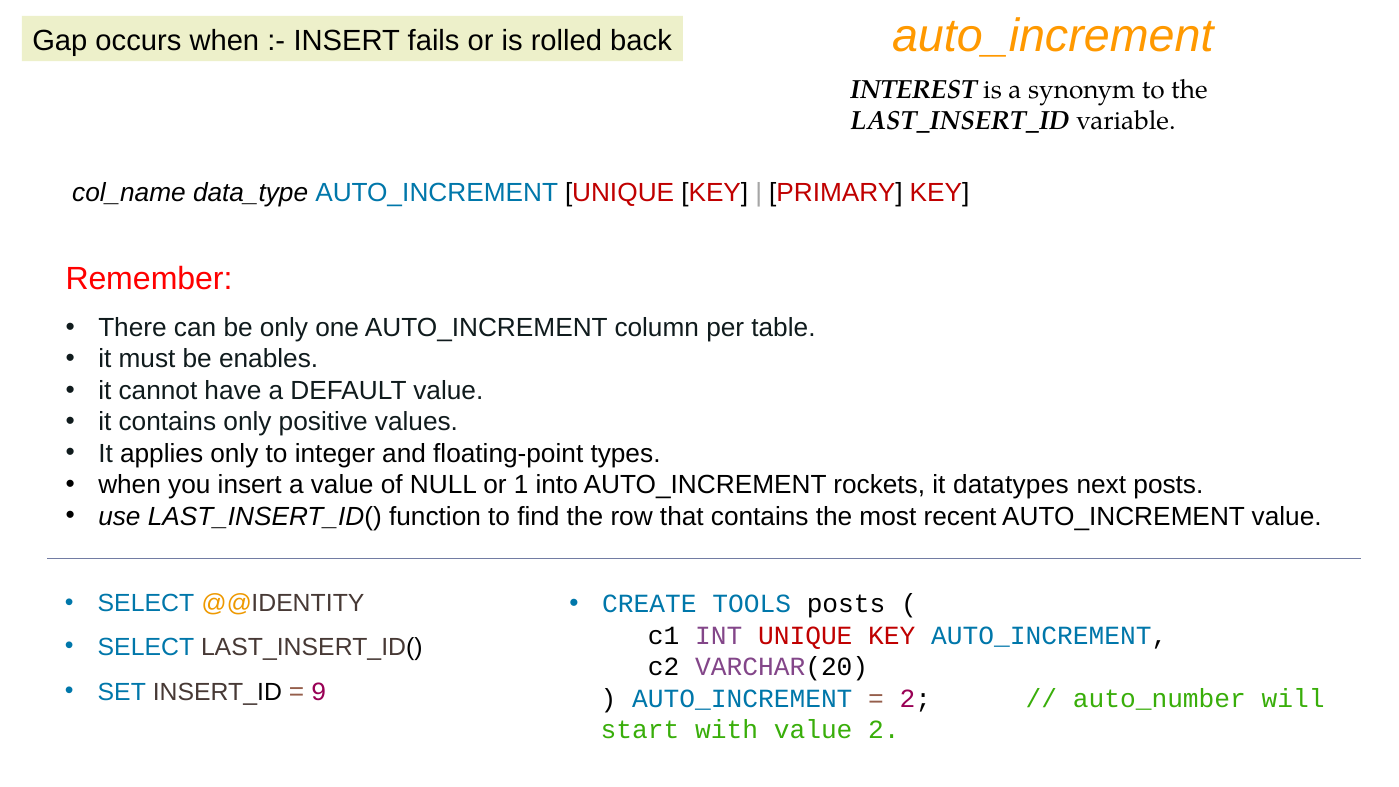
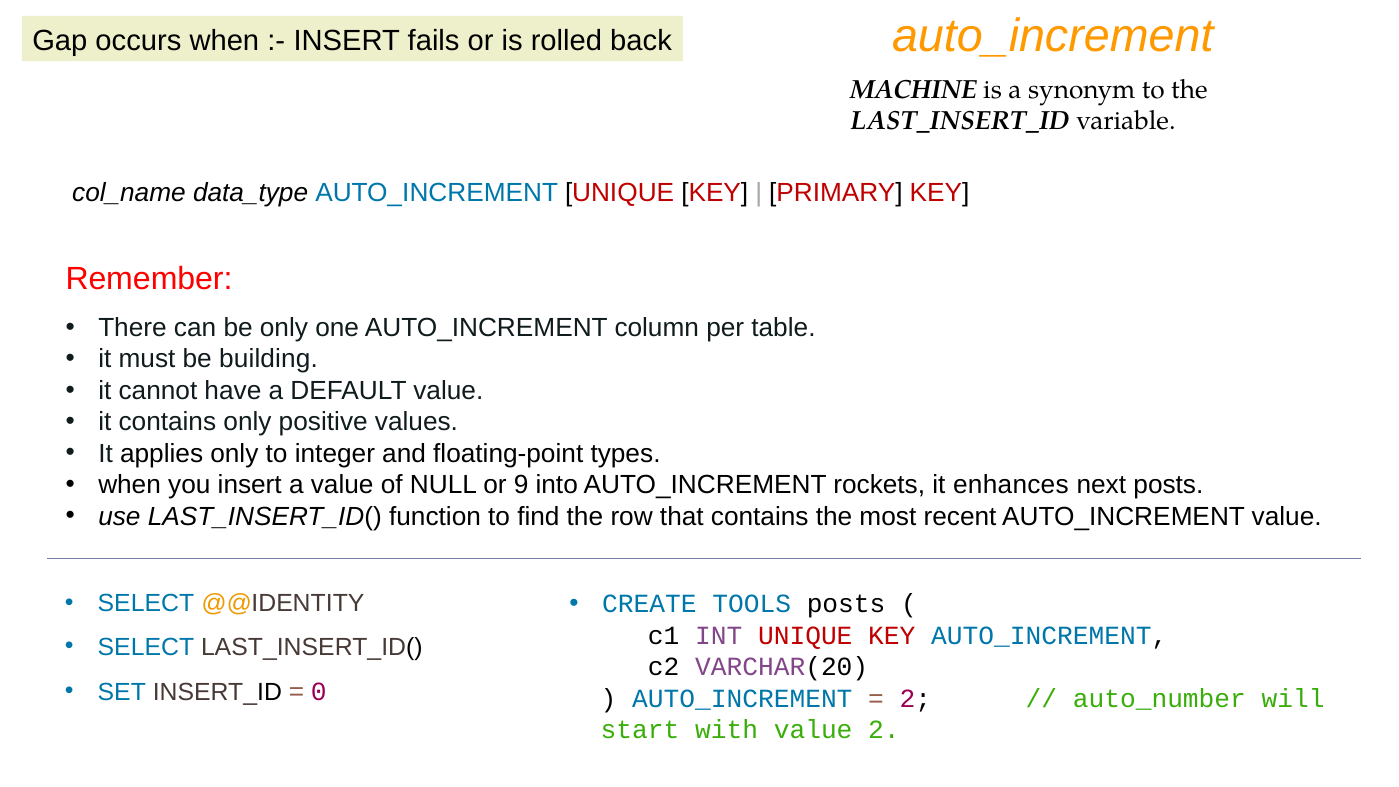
INTEREST: INTEREST -> MACHINE
enables: enables -> building
1: 1 -> 9
datatypes: datatypes -> enhances
9: 9 -> 0
